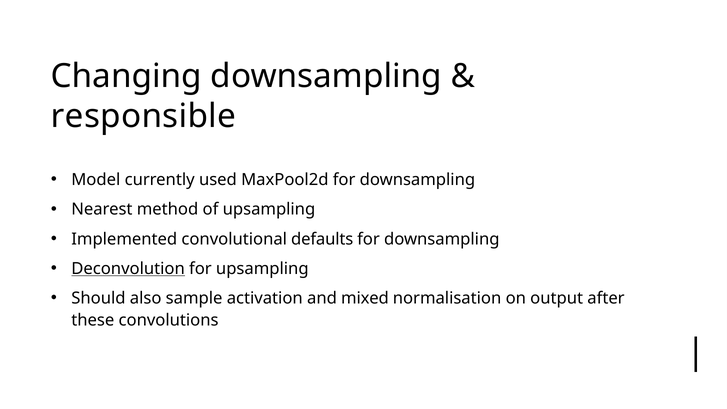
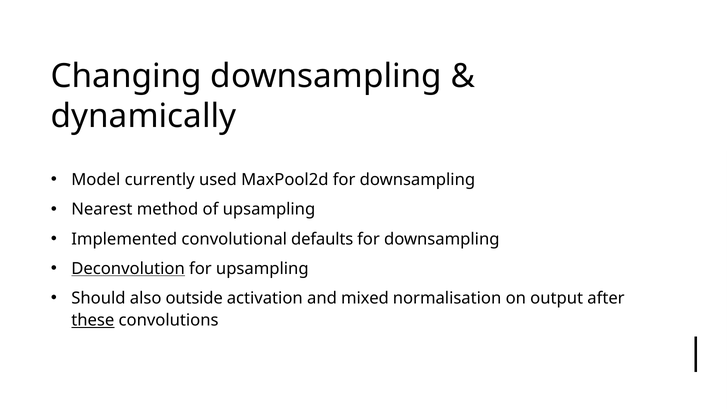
responsible: responsible -> dynamically
sample: sample -> outside
these underline: none -> present
